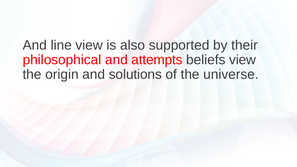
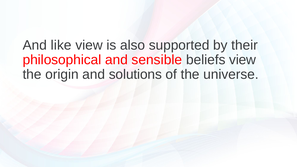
line: line -> like
attempts: attempts -> sensible
